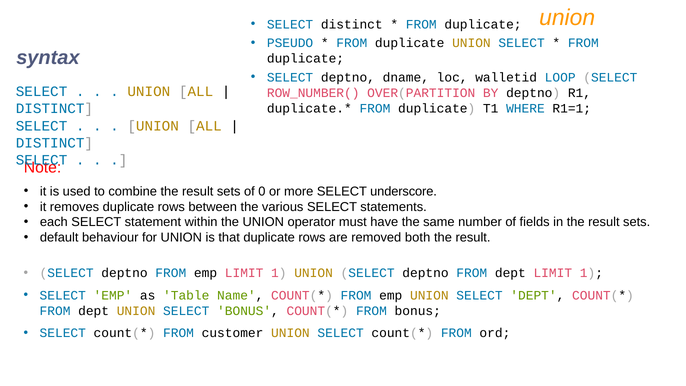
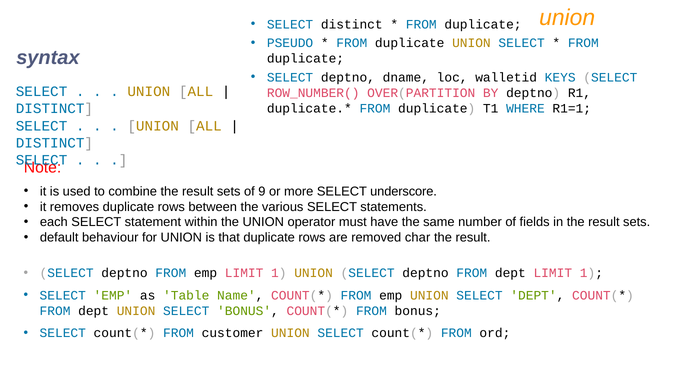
LOOP: LOOP -> KEYS
0: 0 -> 9
both: both -> char
